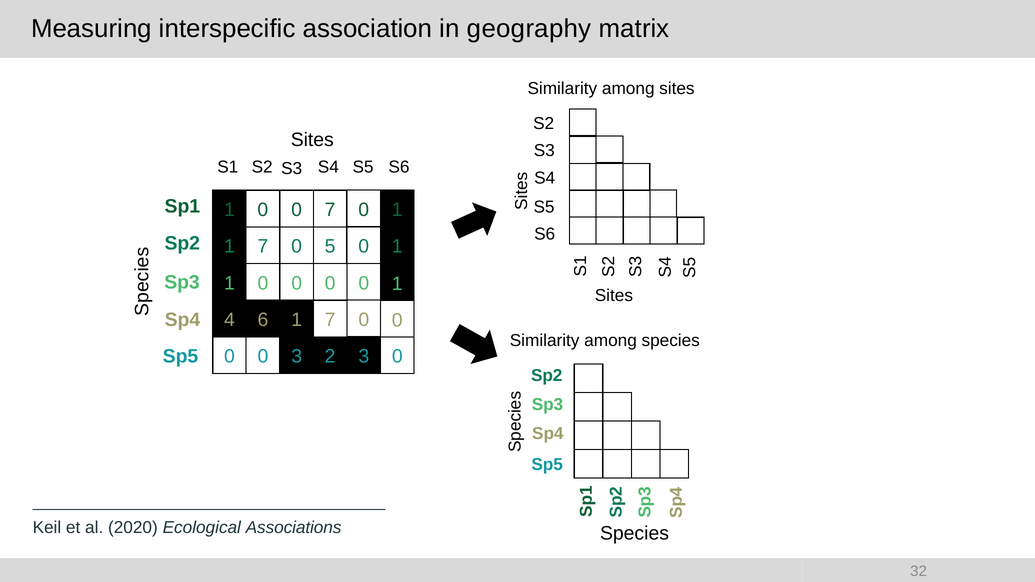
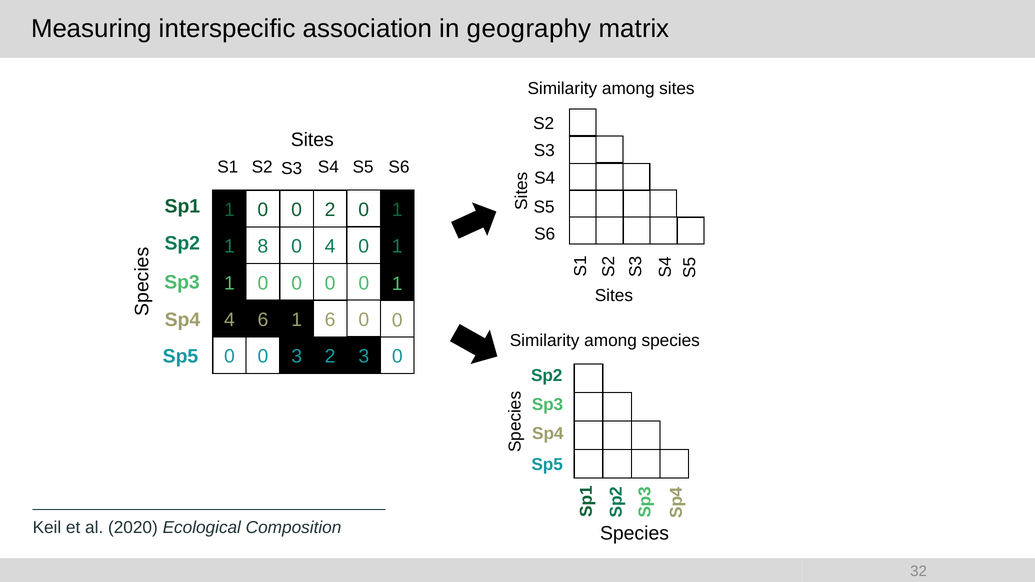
0 7: 7 -> 2
7 at (263, 247): 7 -> 8
5 at (330, 247): 5 -> 4
7 at (330, 320): 7 -> 6
Associations: Associations -> Composition
